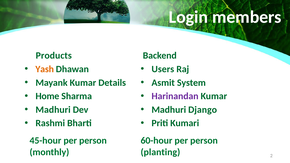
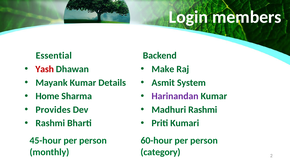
Products: Products -> Essential
Yash colour: orange -> red
Users: Users -> Make
Madhuri at (53, 110): Madhuri -> Provides
Madhuri Django: Django -> Rashmi
planting: planting -> category
